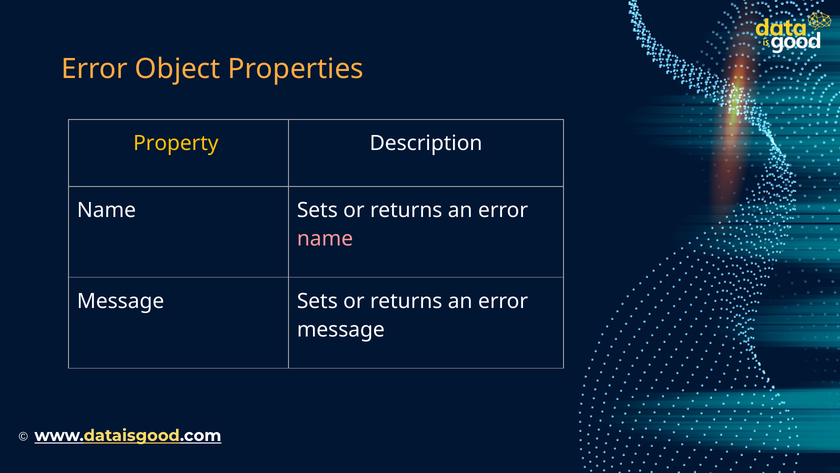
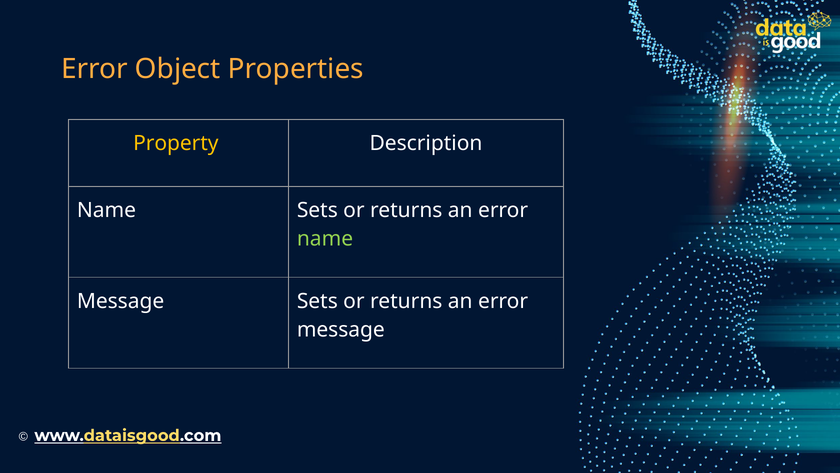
name at (325, 239) colour: pink -> light green
